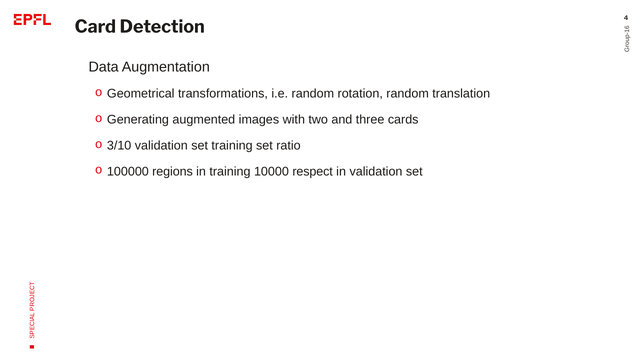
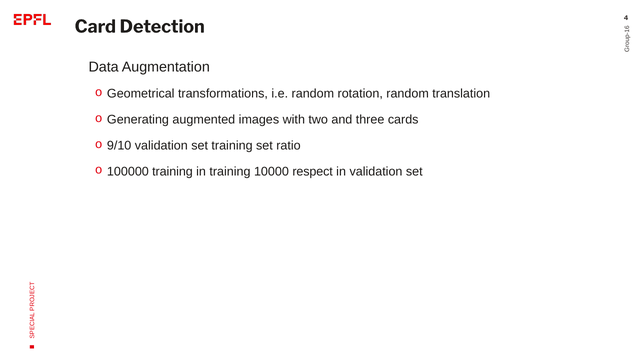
3/10: 3/10 -> 9/10
100000 regions: regions -> training
